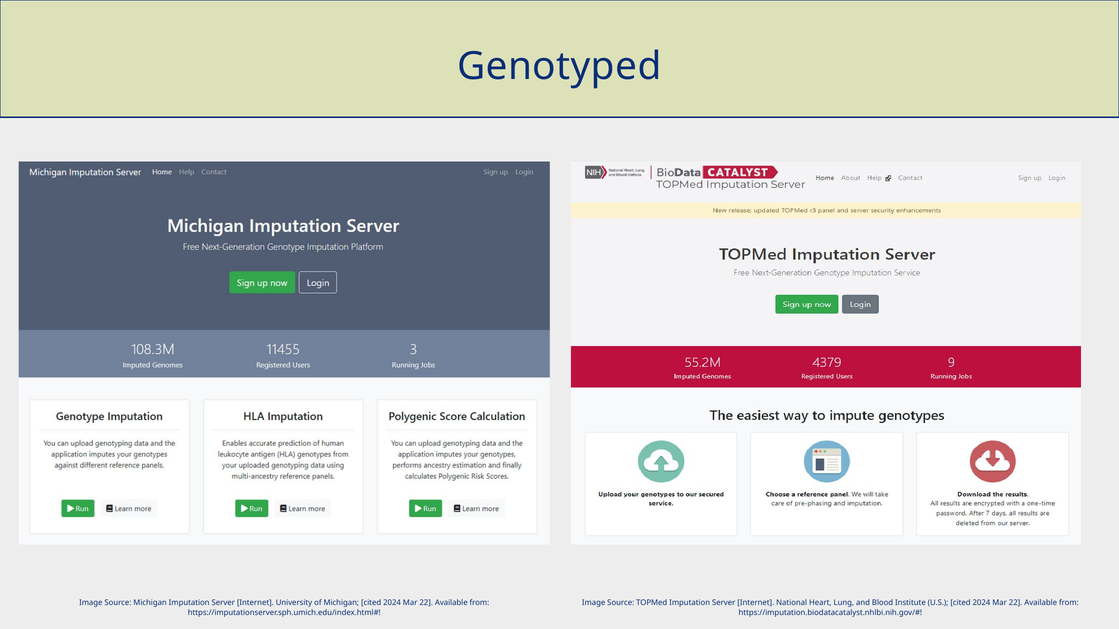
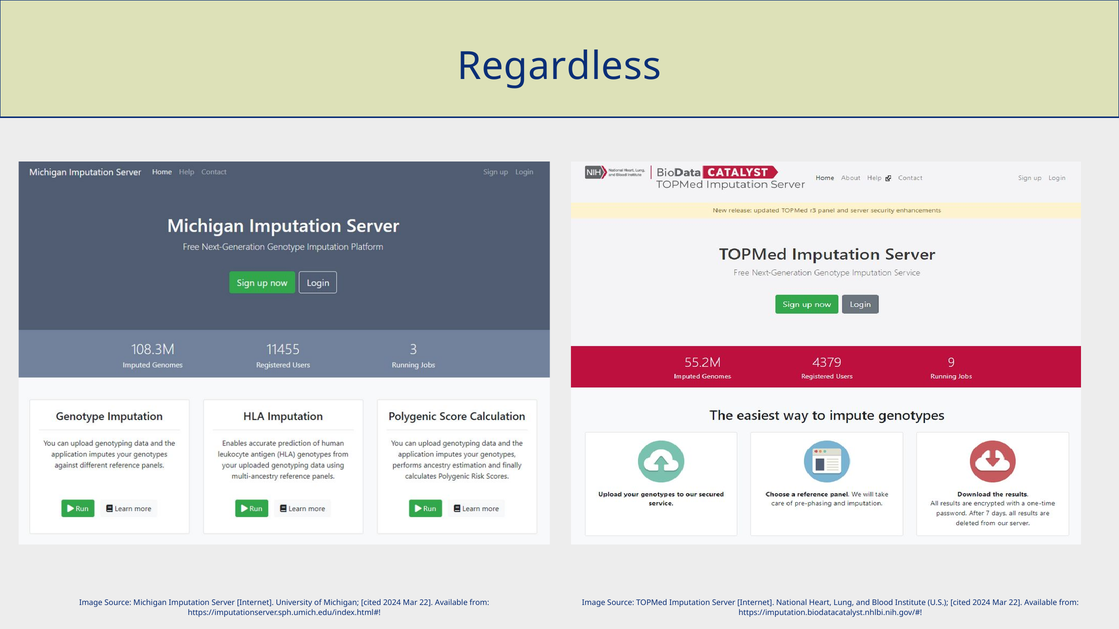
Genotyped: Genotyped -> Regardless
